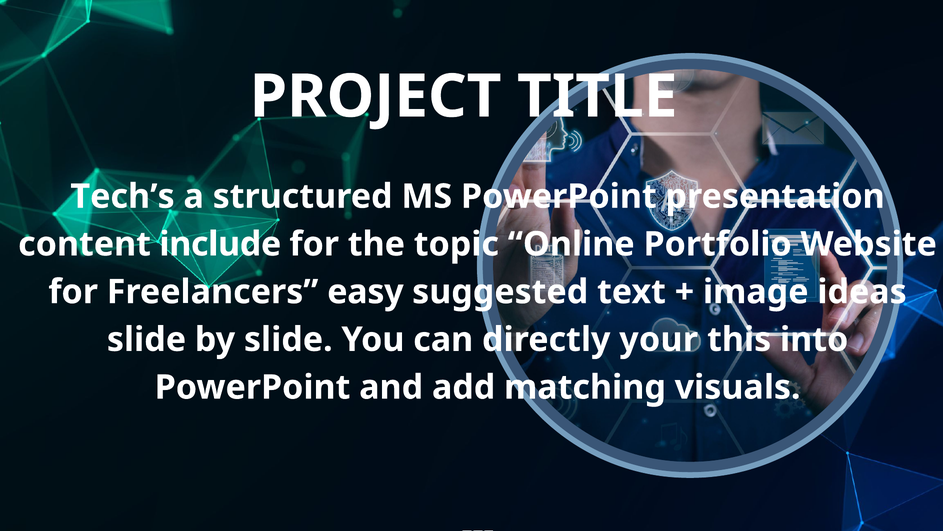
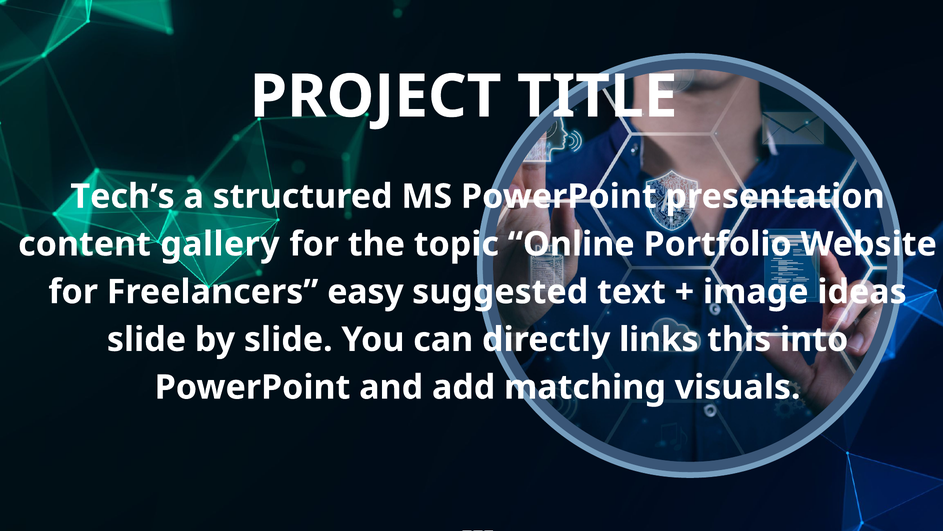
content include: include -> gallery
directly your: your -> links
